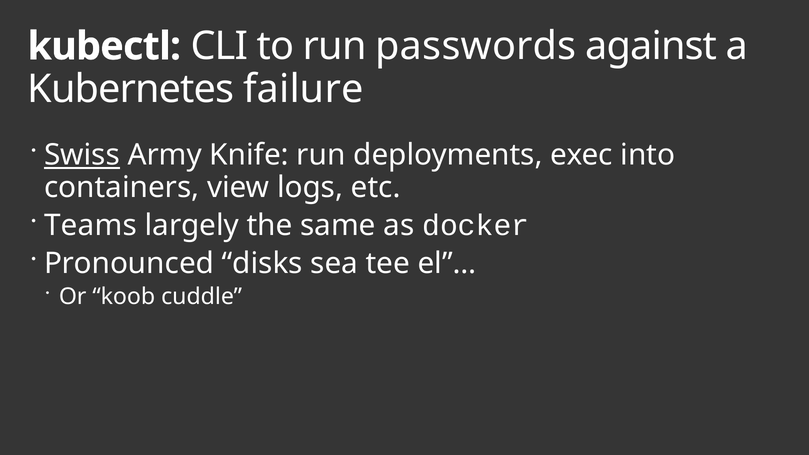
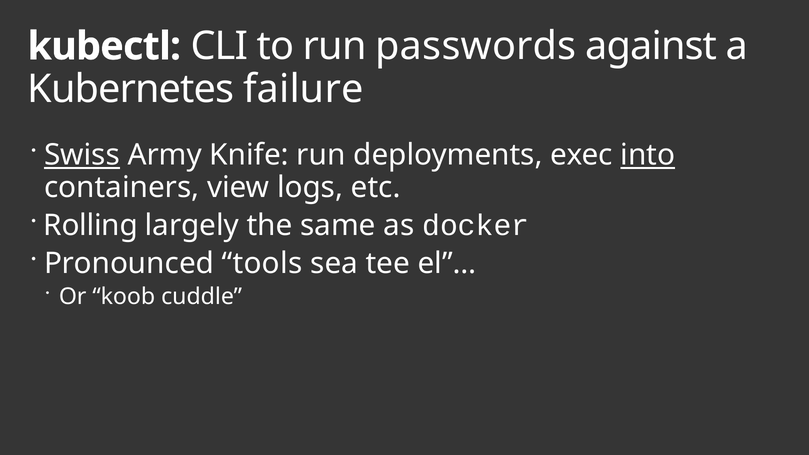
into underline: none -> present
Teams: Teams -> Rolling
disks: disks -> tools
